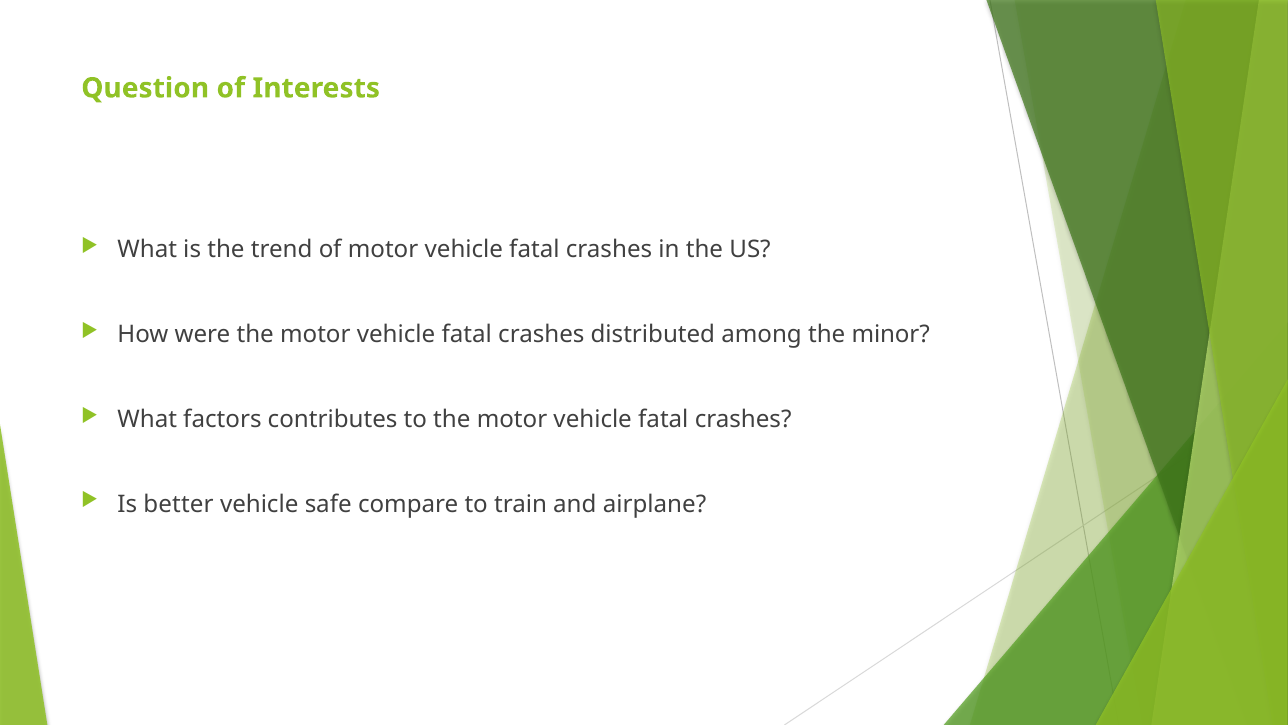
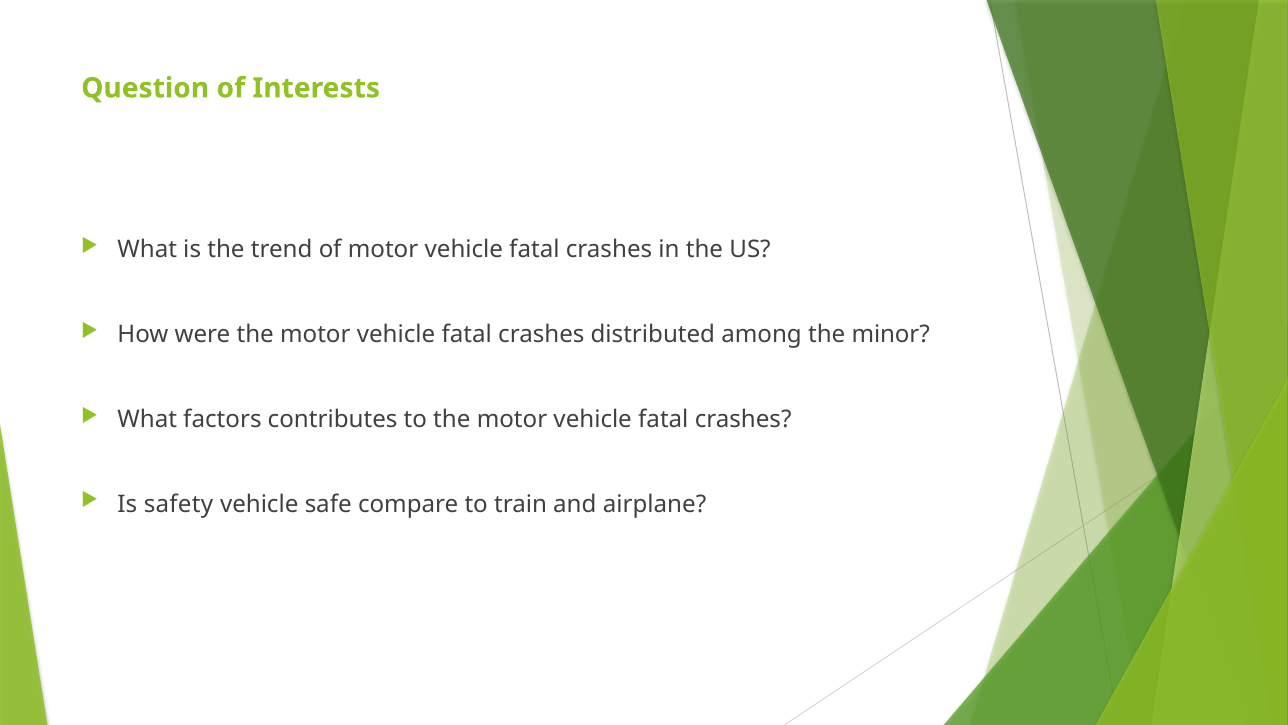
better: better -> safety
